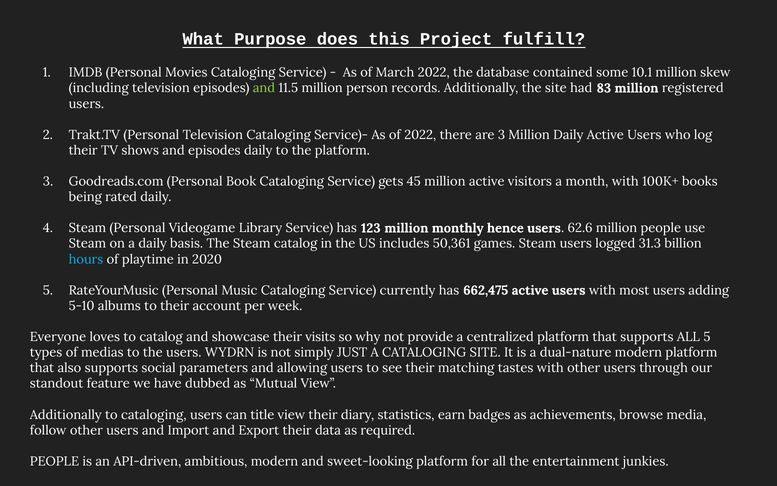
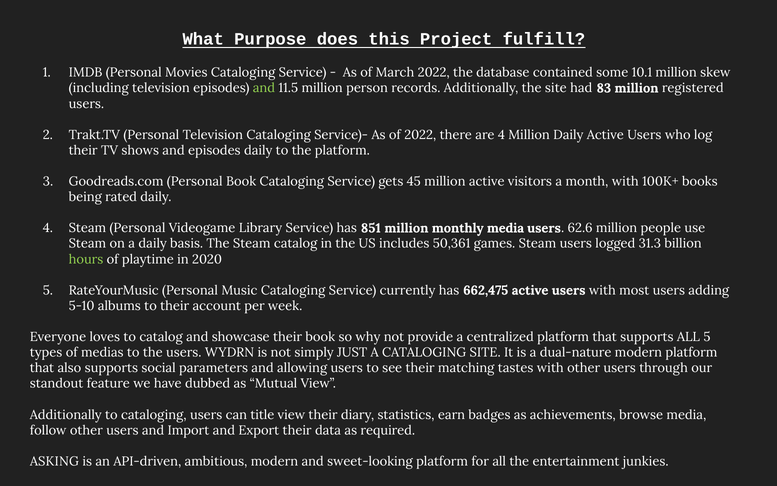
are 3: 3 -> 4
123: 123 -> 851
monthly hence: hence -> media
hours colour: light blue -> light green
their visits: visits -> book
PEOPLE at (54, 461): PEOPLE -> ASKING
